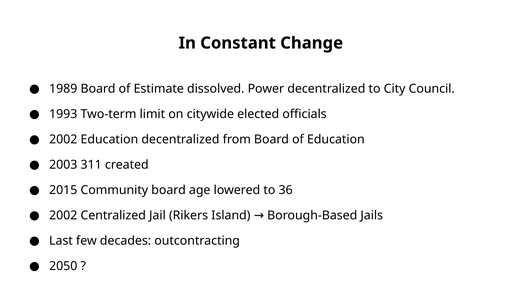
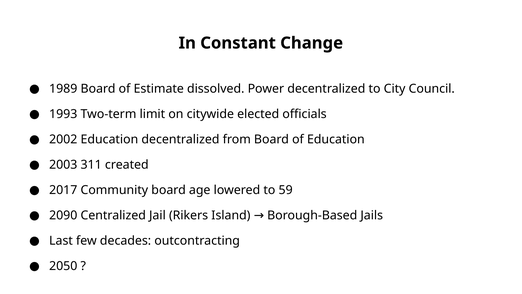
2015: 2015 -> 2017
36: 36 -> 59
2002 at (63, 215): 2002 -> 2090
